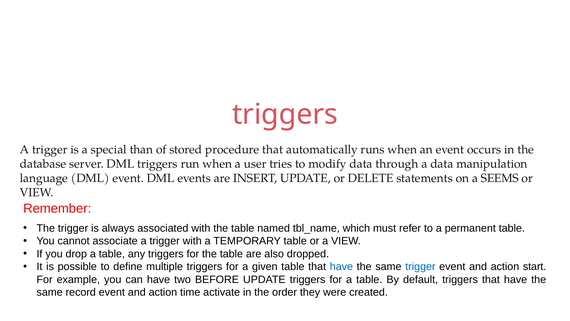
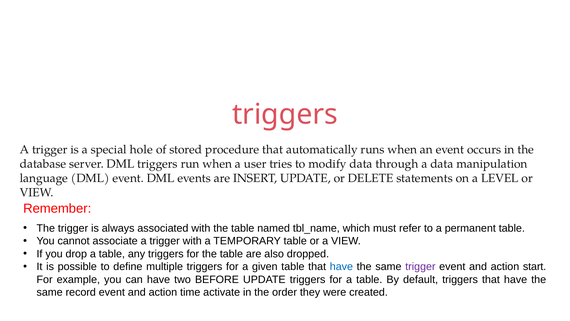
than: than -> hole
SEEMS: SEEMS -> LEVEL
trigger at (420, 266) colour: blue -> purple
